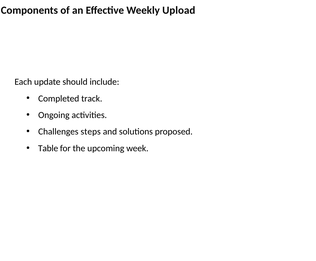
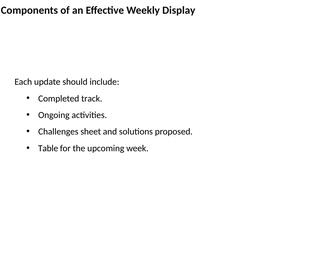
Upload: Upload -> Display
steps: steps -> sheet
